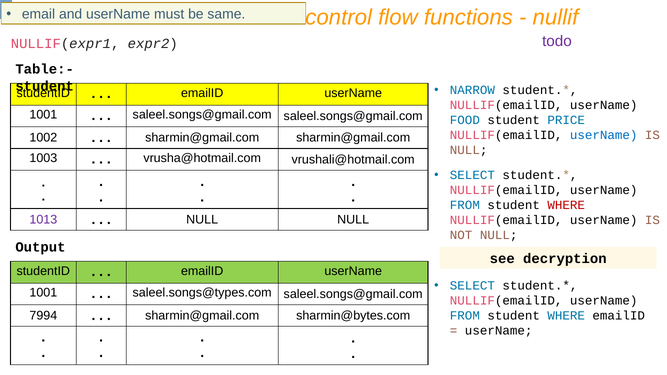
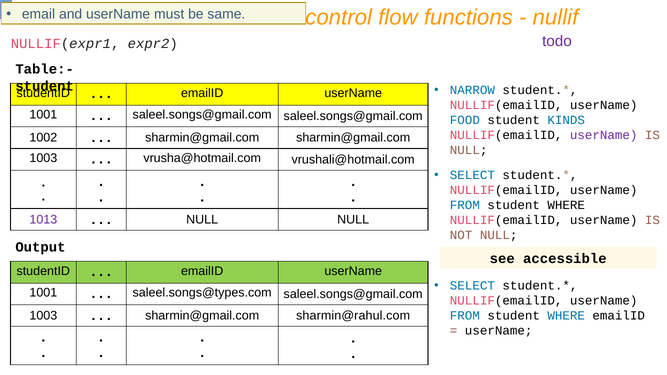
PRICE: PRICE -> KINDS
userName at (604, 135) colour: blue -> purple
WHERE at (566, 205) colour: red -> black
decryption: decryption -> accessible
7994 at (43, 316): 7994 -> 1003
sharmin@bytes.com: sharmin@bytes.com -> sharmin@rahul.com
